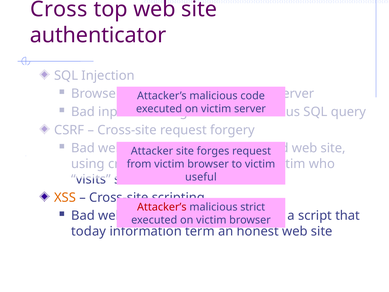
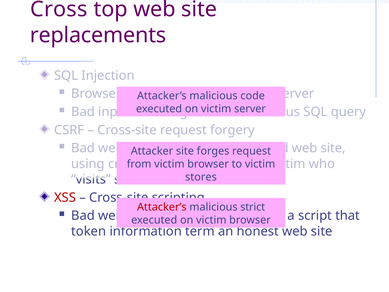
authenticator: authenticator -> replacements
useful: useful -> stores
XSS colour: orange -> red
today: today -> token
